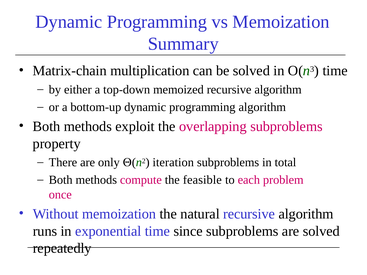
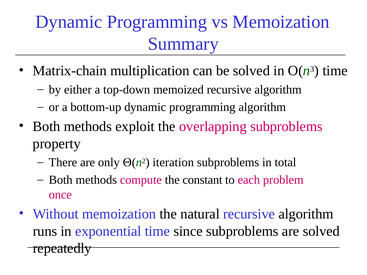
feasible: feasible -> constant
